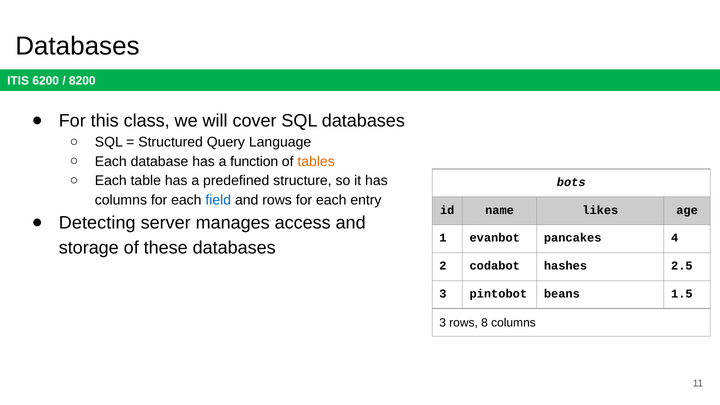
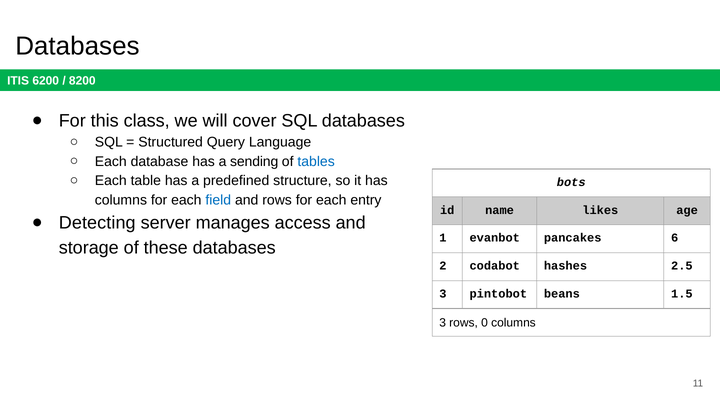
function: function -> sending
tables colour: orange -> blue
4: 4 -> 6
8: 8 -> 0
